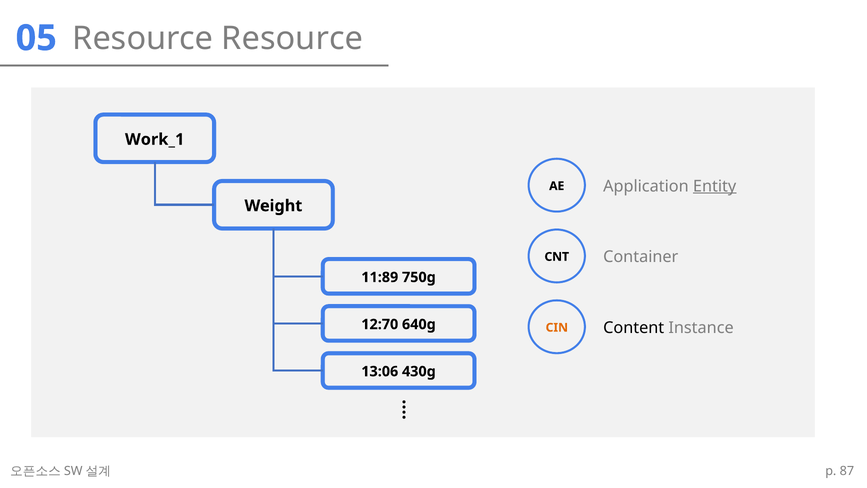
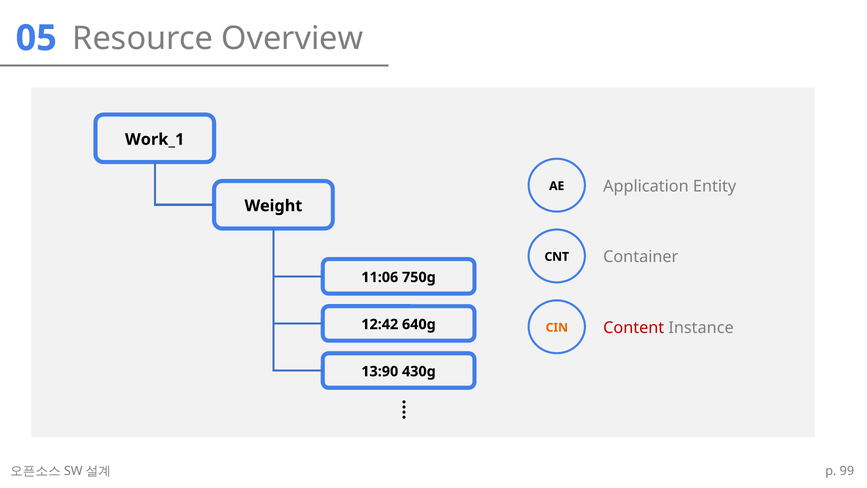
Resource Resource: Resource -> Overview
Entity underline: present -> none
11:89: 11:89 -> 11:06
12:70: 12:70 -> 12:42
Content colour: black -> red
13:06: 13:06 -> 13:90
87: 87 -> 99
